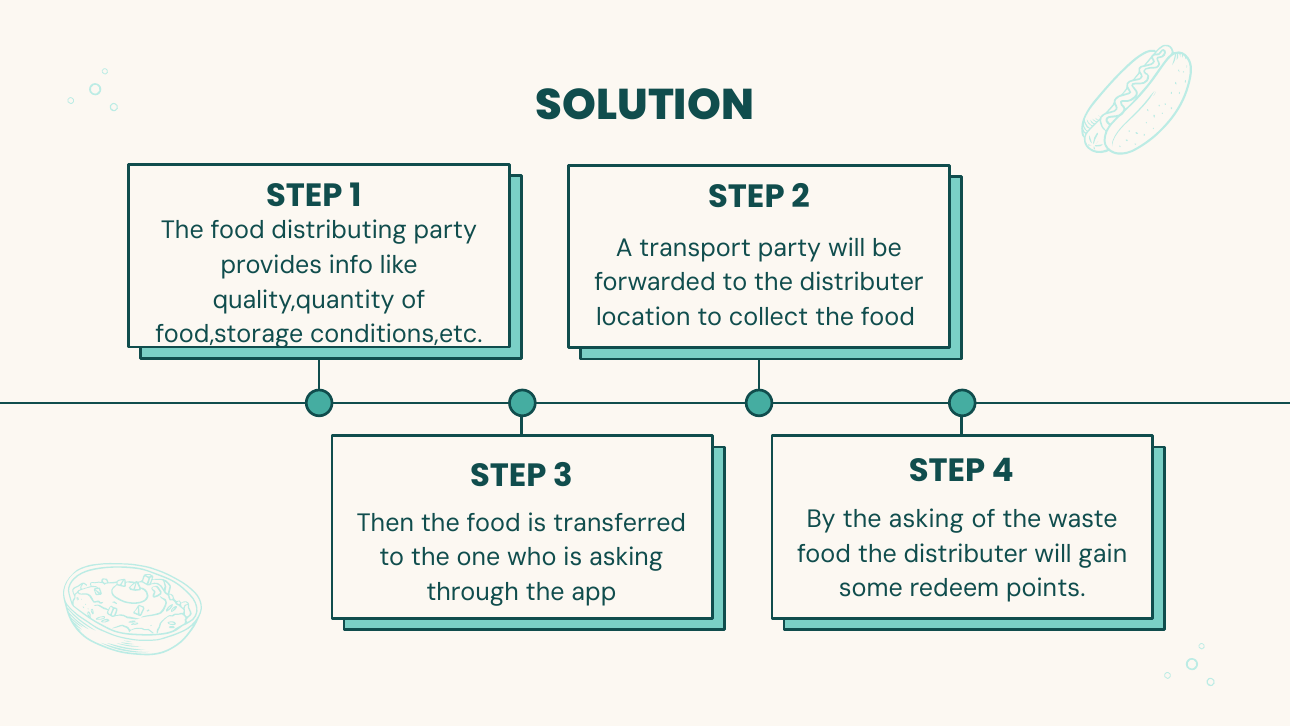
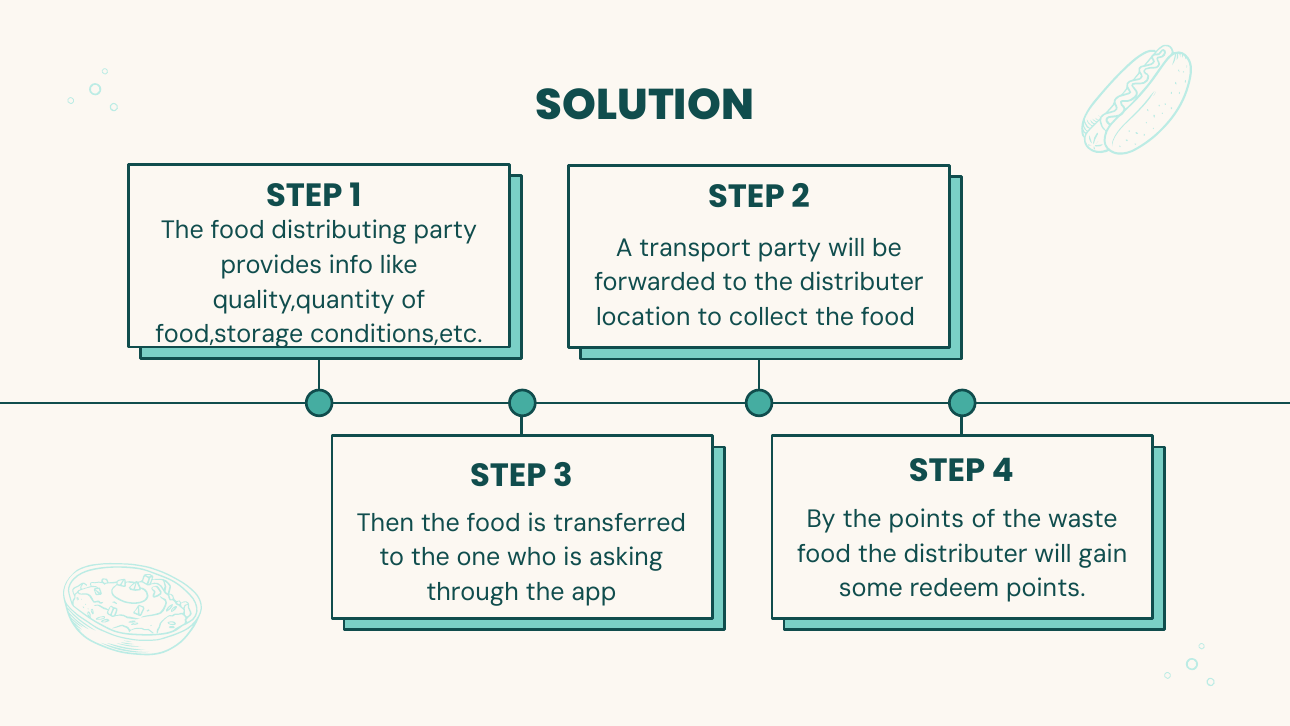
the asking: asking -> points
